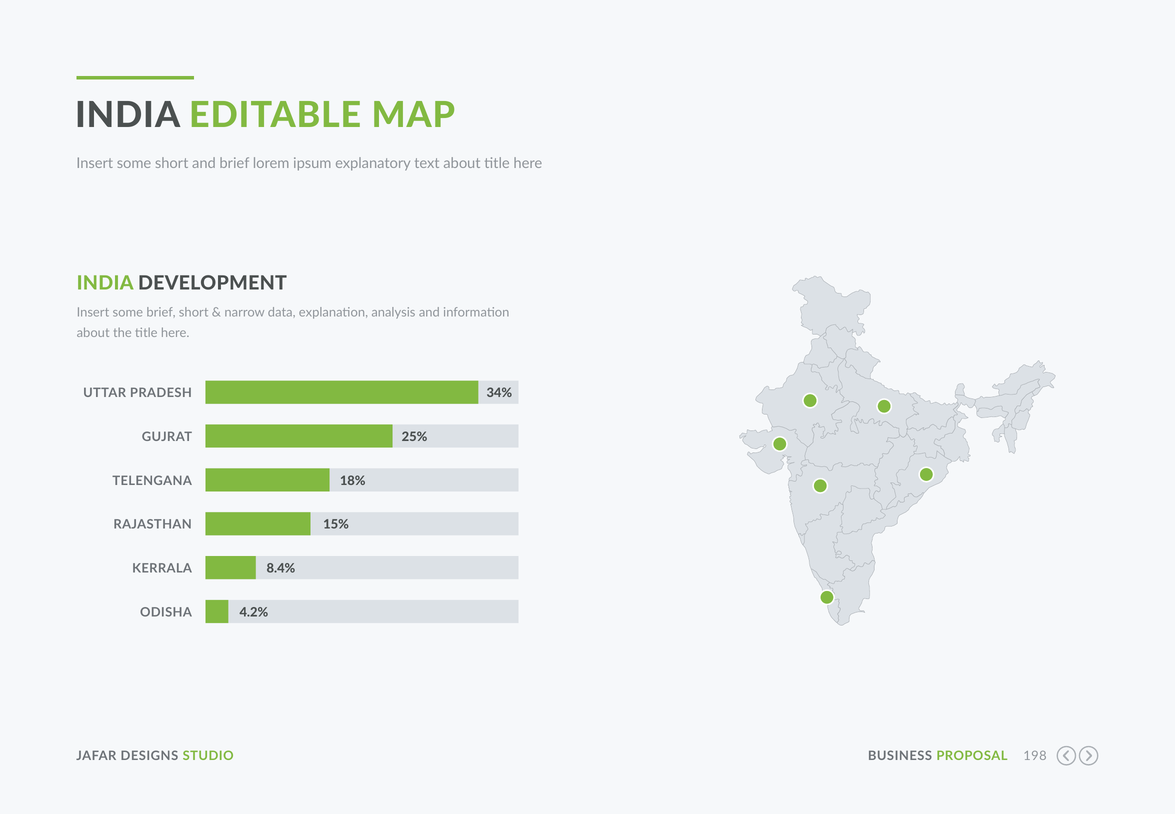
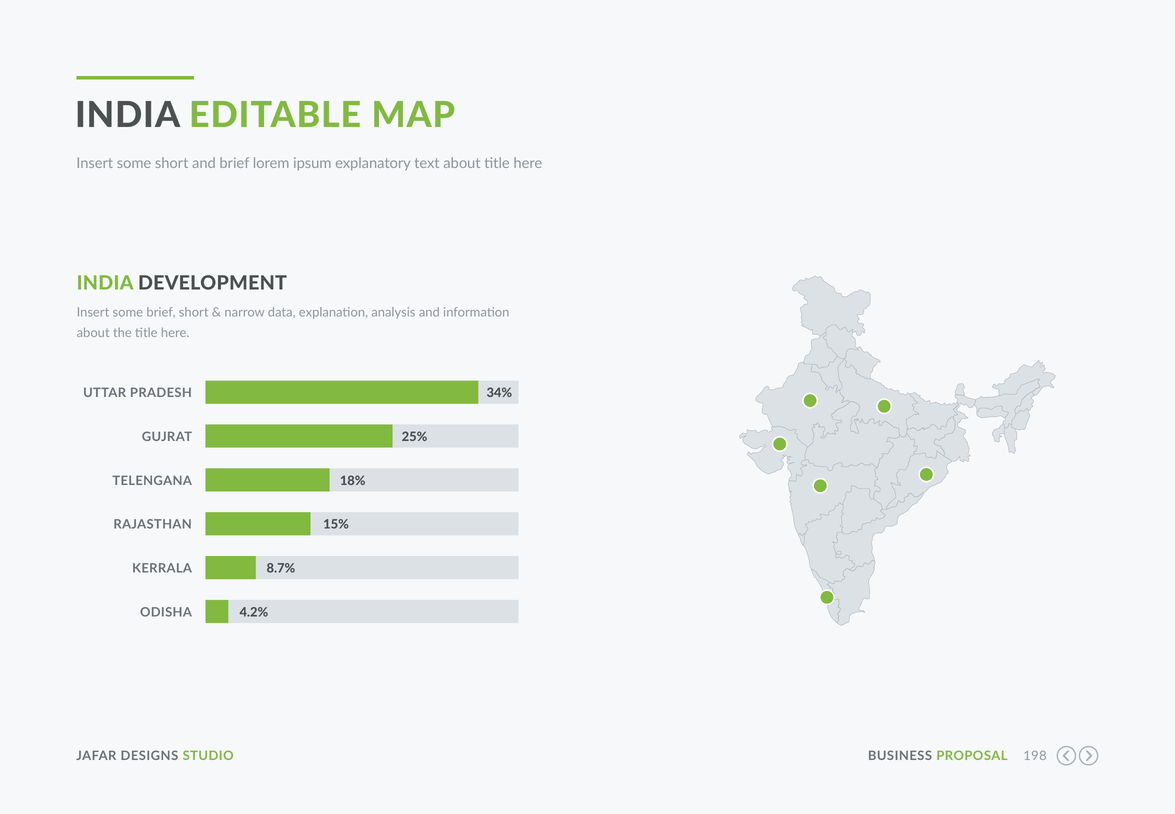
8.4%: 8.4% -> 8.7%
